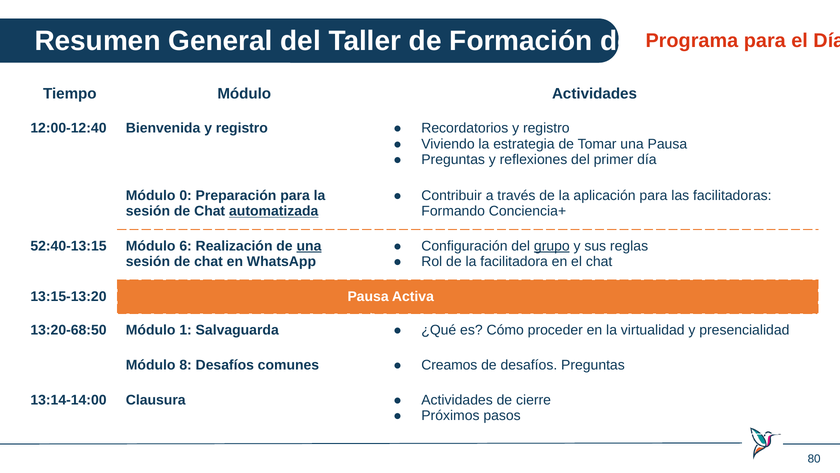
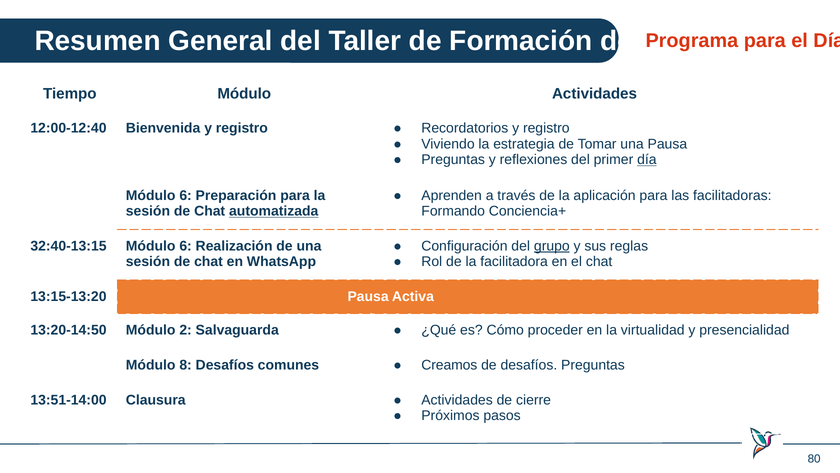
día at (647, 160) underline: none -> present
Contribuir: Contribuir -> Aprenden
0 at (186, 195): 0 -> 6
52:40-13:15: 52:40-13:15 -> 32:40-13:15
una at (309, 246) underline: present -> none
13:20-68:50: 13:20-68:50 -> 13:20-14:50
Módulo 1: 1 -> 2
13:14-14:00: 13:14-14:00 -> 13:51-14:00
